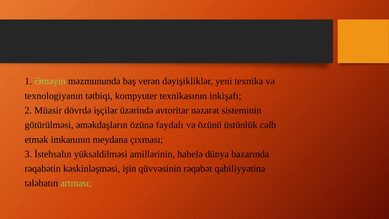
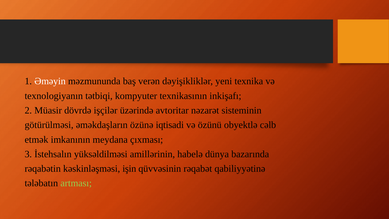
Əməyin colour: light green -> white
faydalı: faydalı -> iqtisadi
üstünlük: üstünlük -> obyektlə
